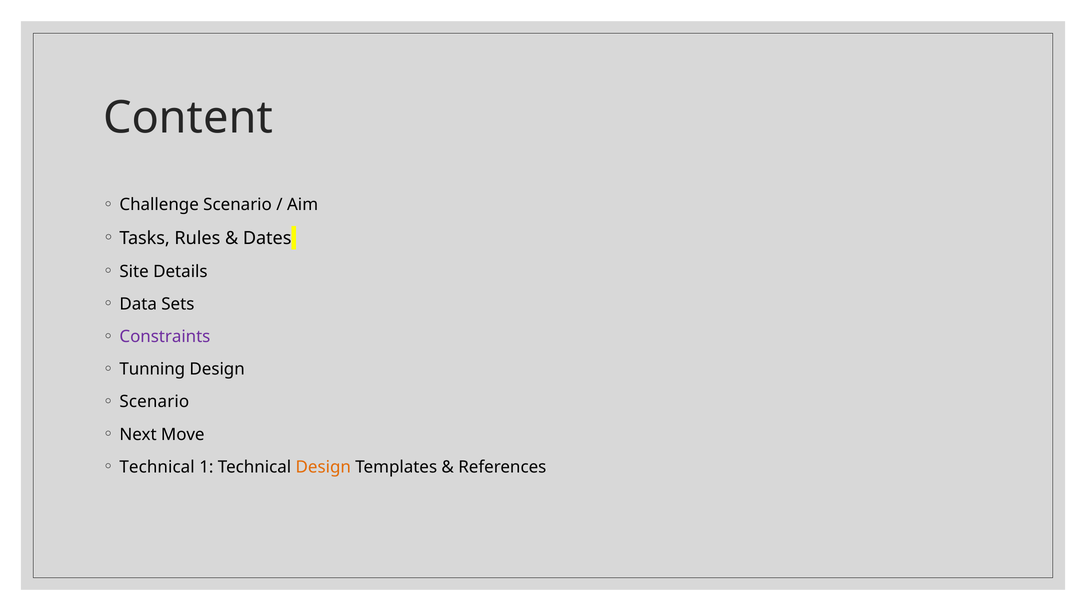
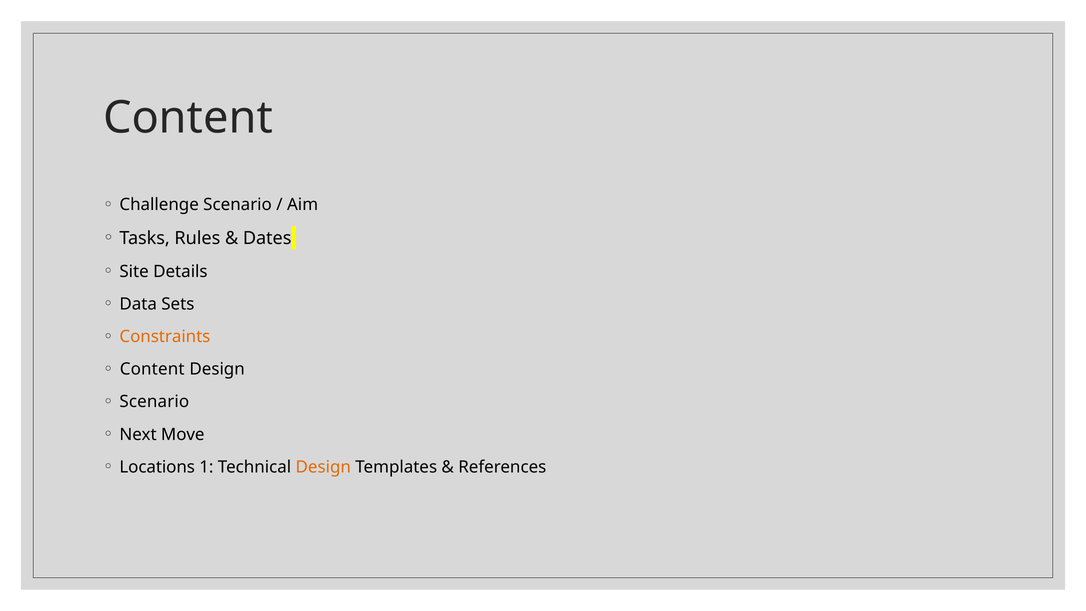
Constraints colour: purple -> orange
Tunning at (152, 369): Tunning -> Content
Technical at (157, 467): Technical -> Locations
